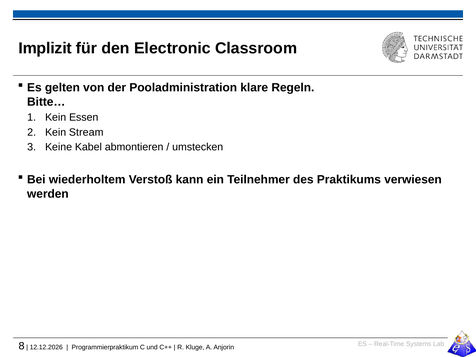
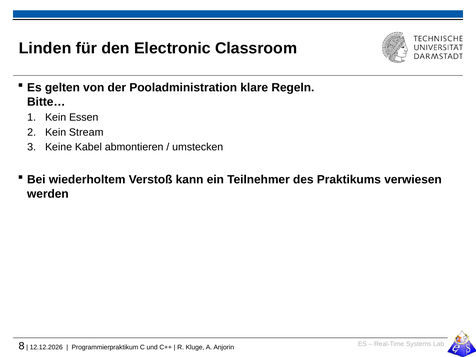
Implizit: Implizit -> Linden
